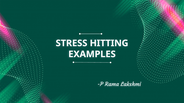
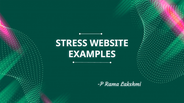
HITTING: HITTING -> WEBSITE
